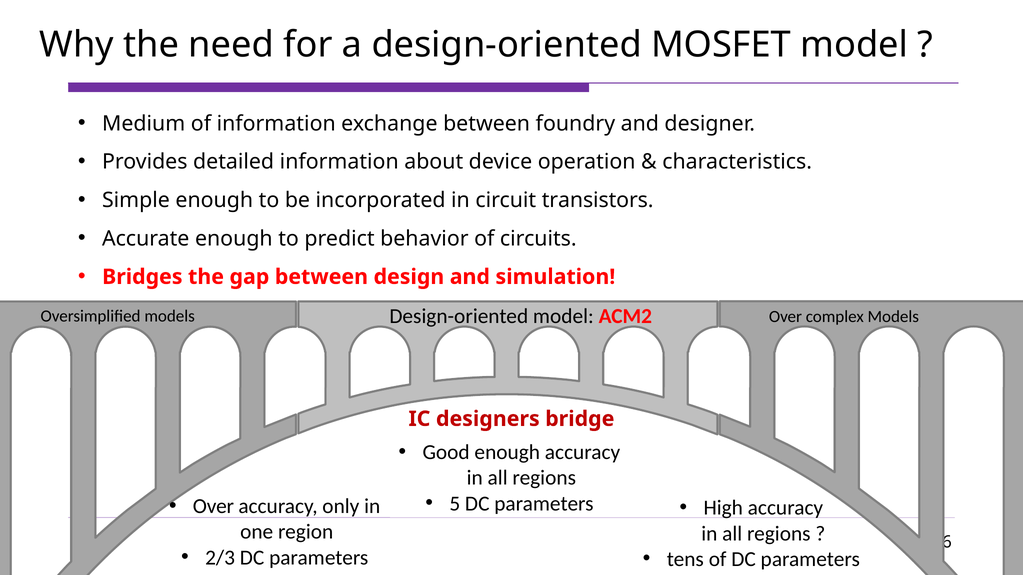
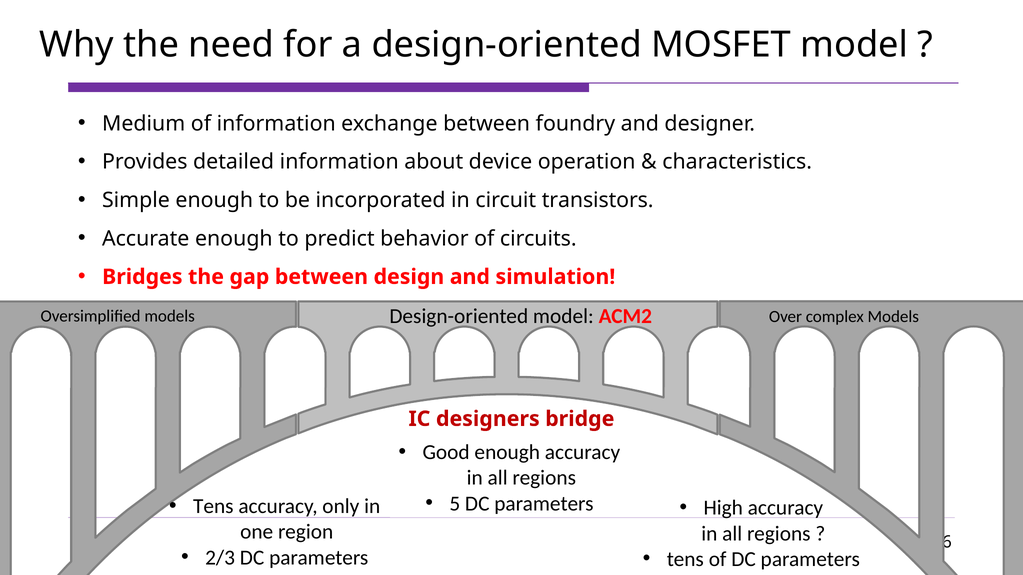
Over at (213, 507): Over -> Tens
